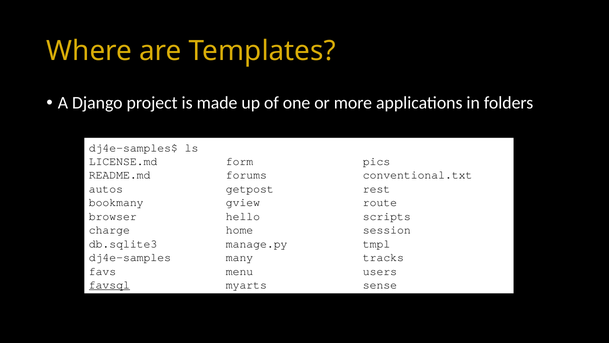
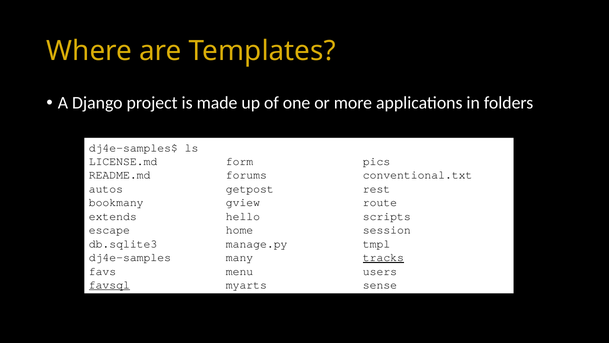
browser: browser -> extends
charge: charge -> escape
tracks underline: none -> present
